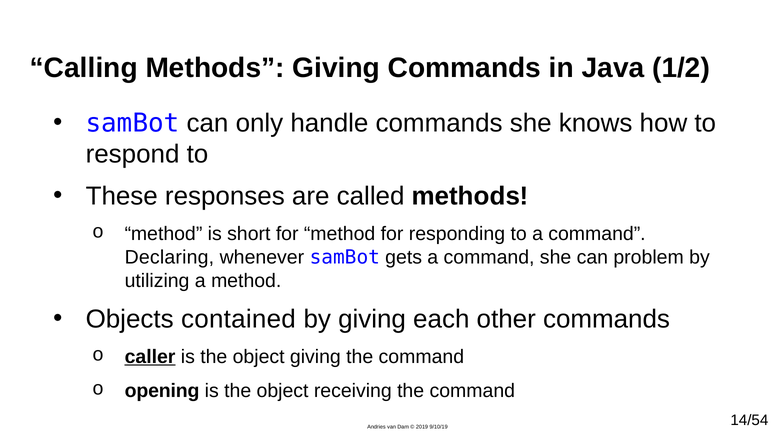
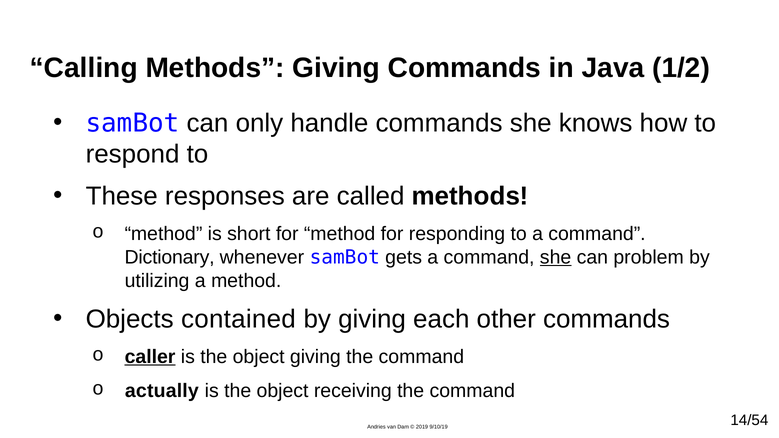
Declaring: Declaring -> Dictionary
she at (556, 257) underline: none -> present
opening: opening -> actually
